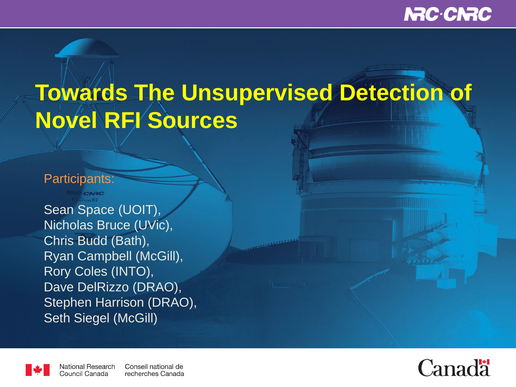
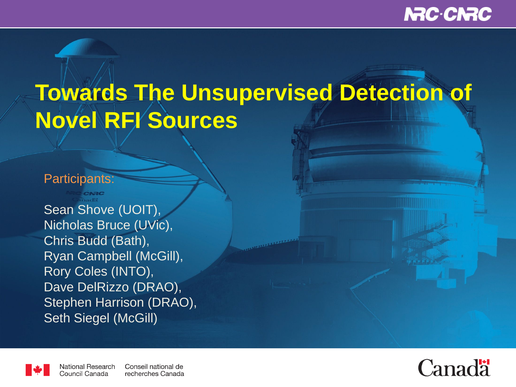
Space: Space -> Shove
